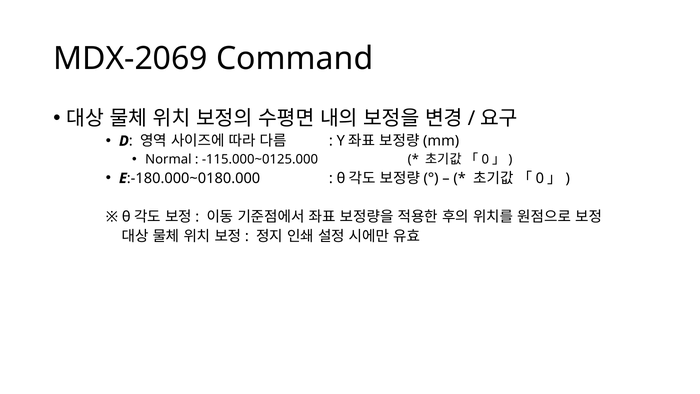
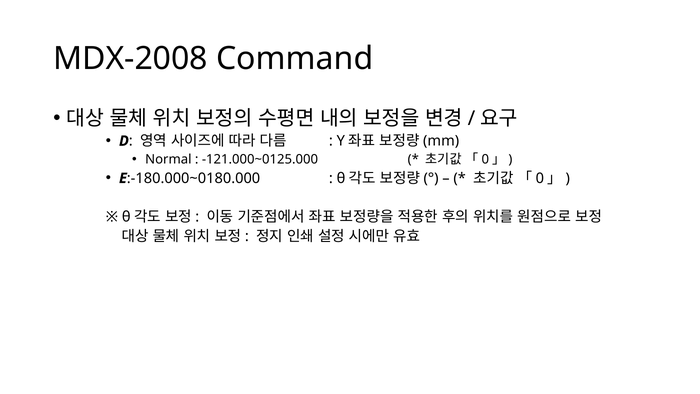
MDX-2069: MDX-2069 -> MDX-2008
-115.000~0125.000: -115.000~0125.000 -> -121.000~0125.000
